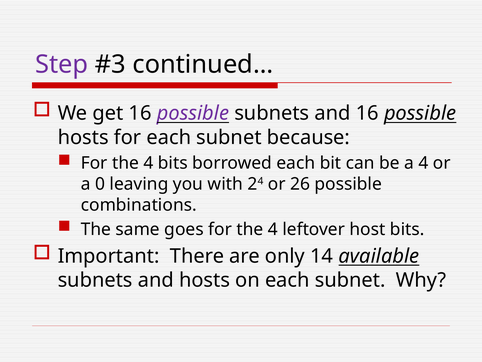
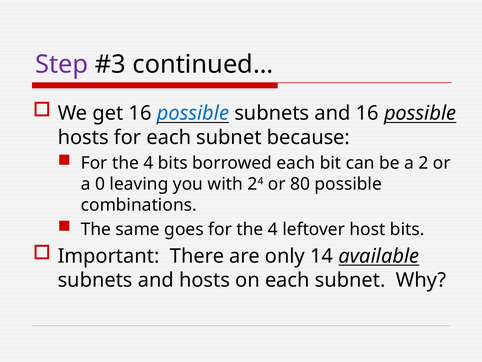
possible at (193, 113) colour: purple -> blue
a 4: 4 -> 2
26: 26 -> 80
